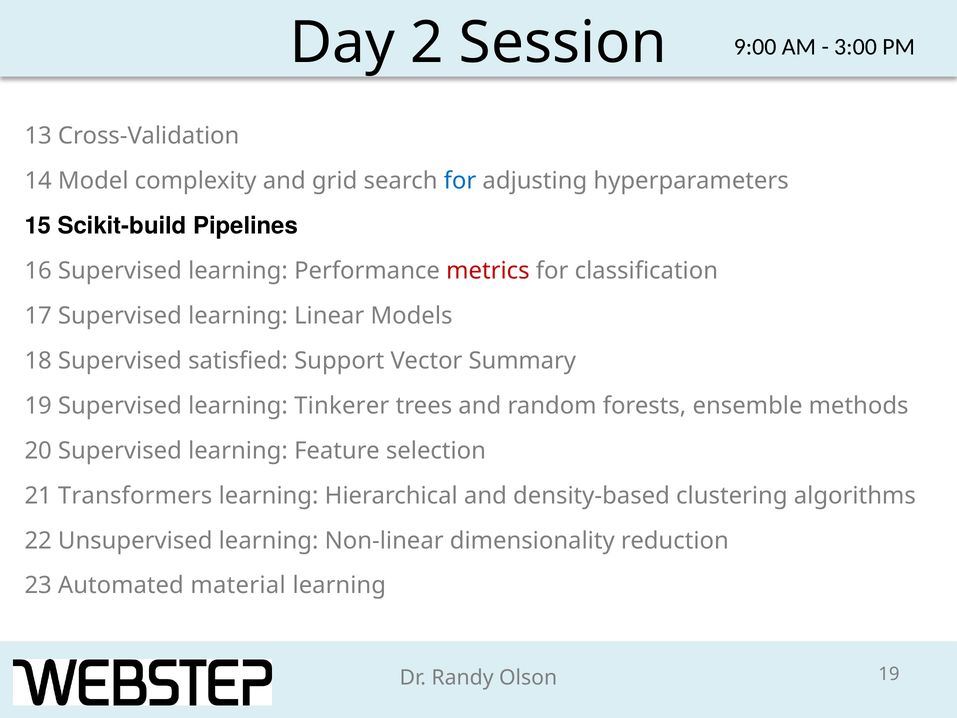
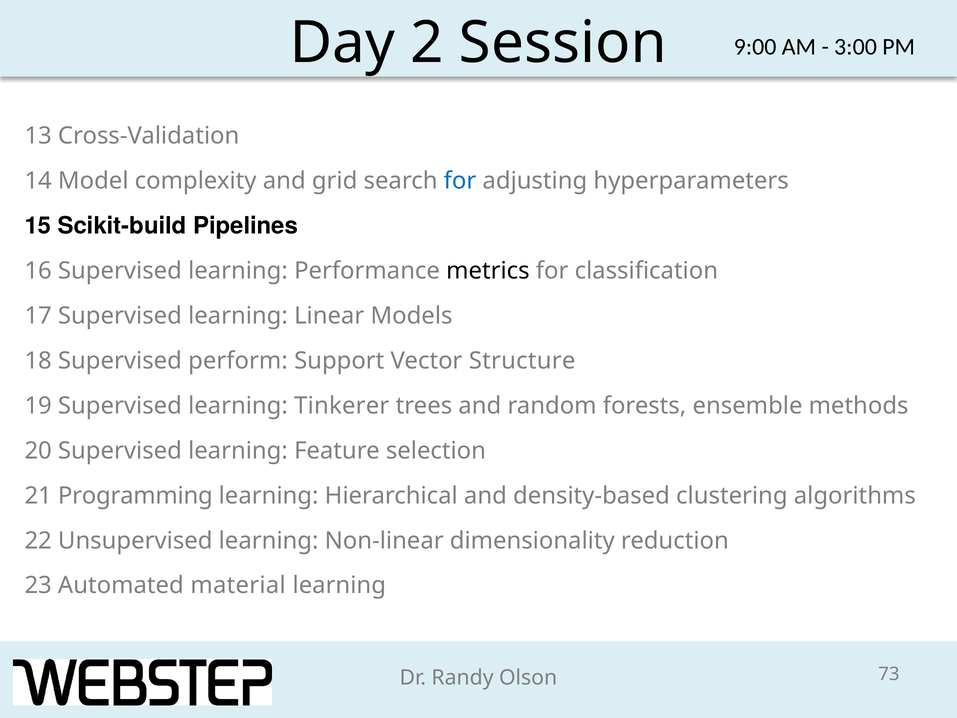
metrics colour: red -> black
satisfied: satisfied -> perform
Summary: Summary -> Structure
Transformers: Transformers -> Programming
19 at (889, 674): 19 -> 73
